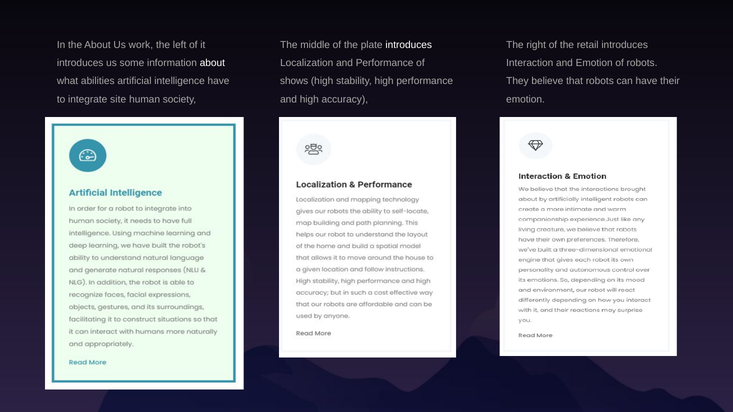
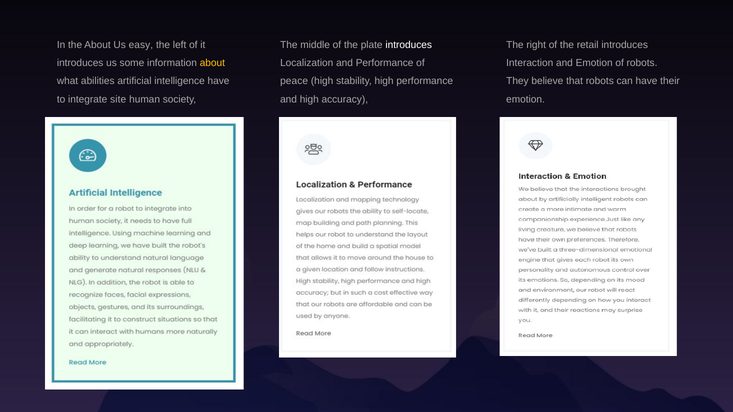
work: work -> easy
about at (212, 63) colour: white -> yellow
shows: shows -> peace
